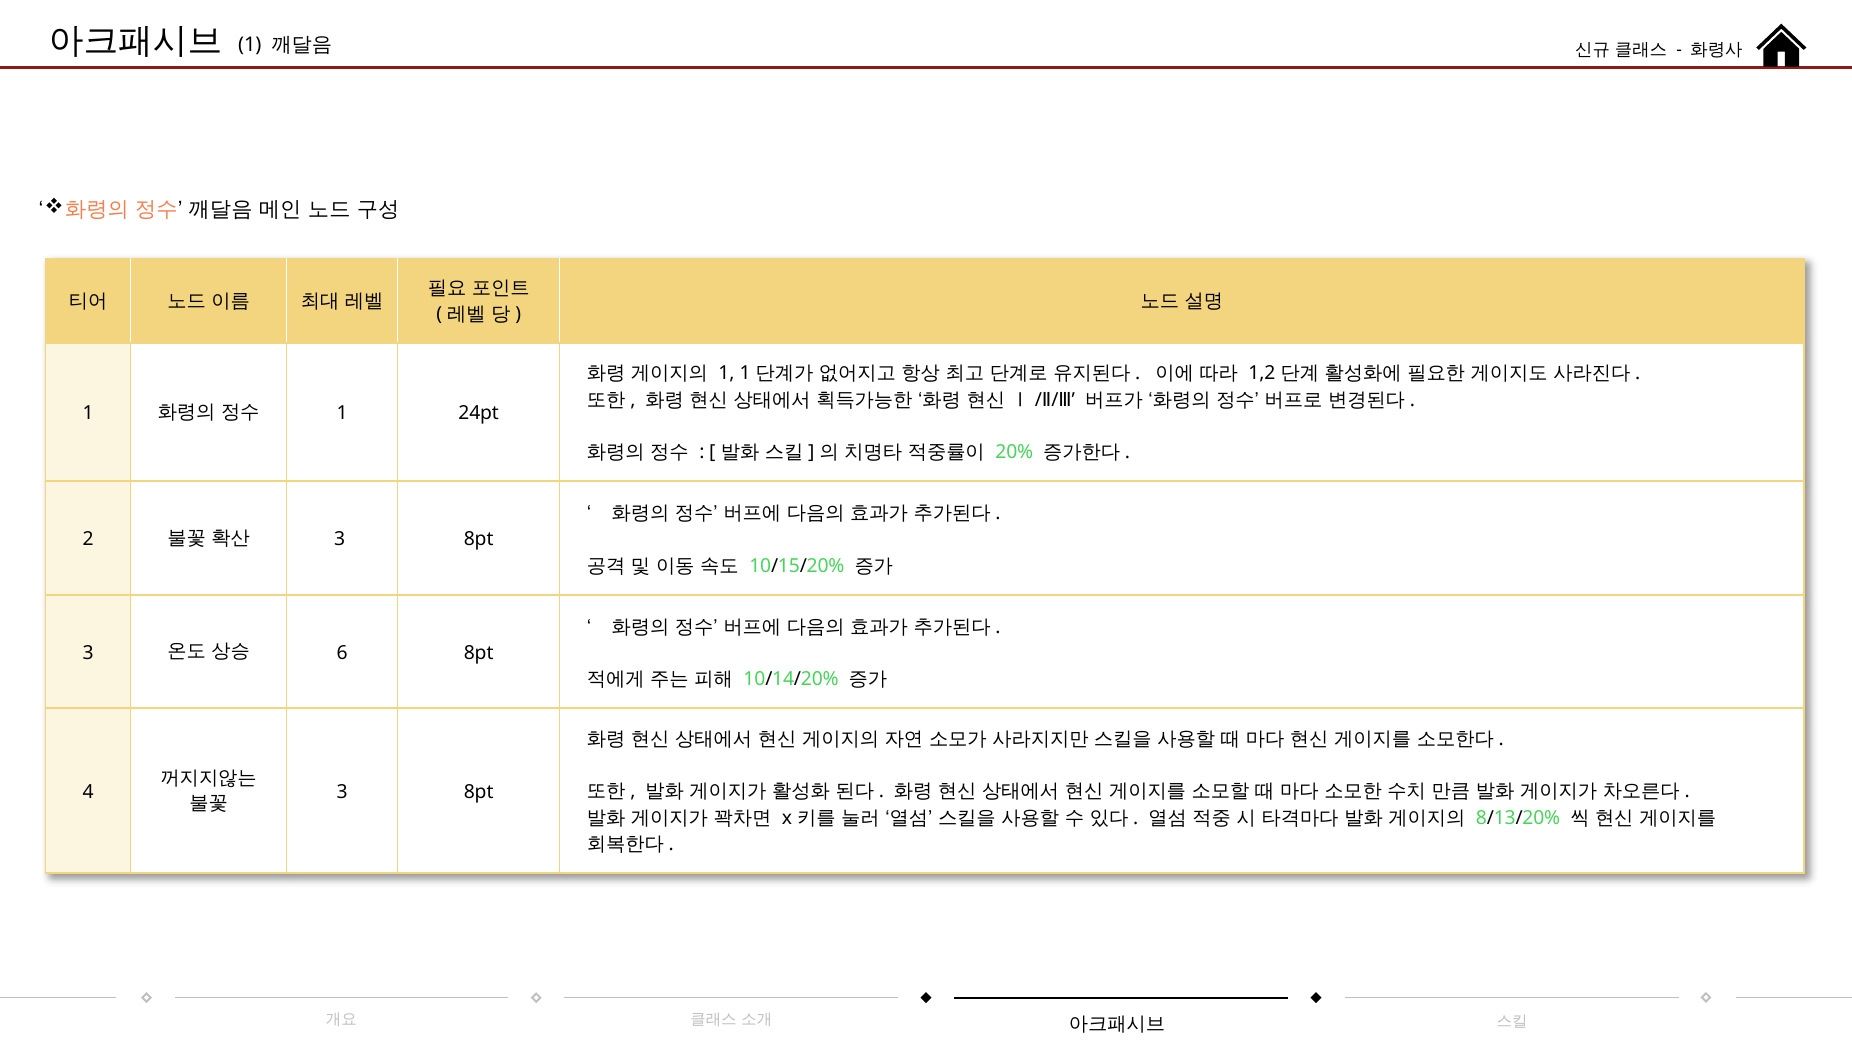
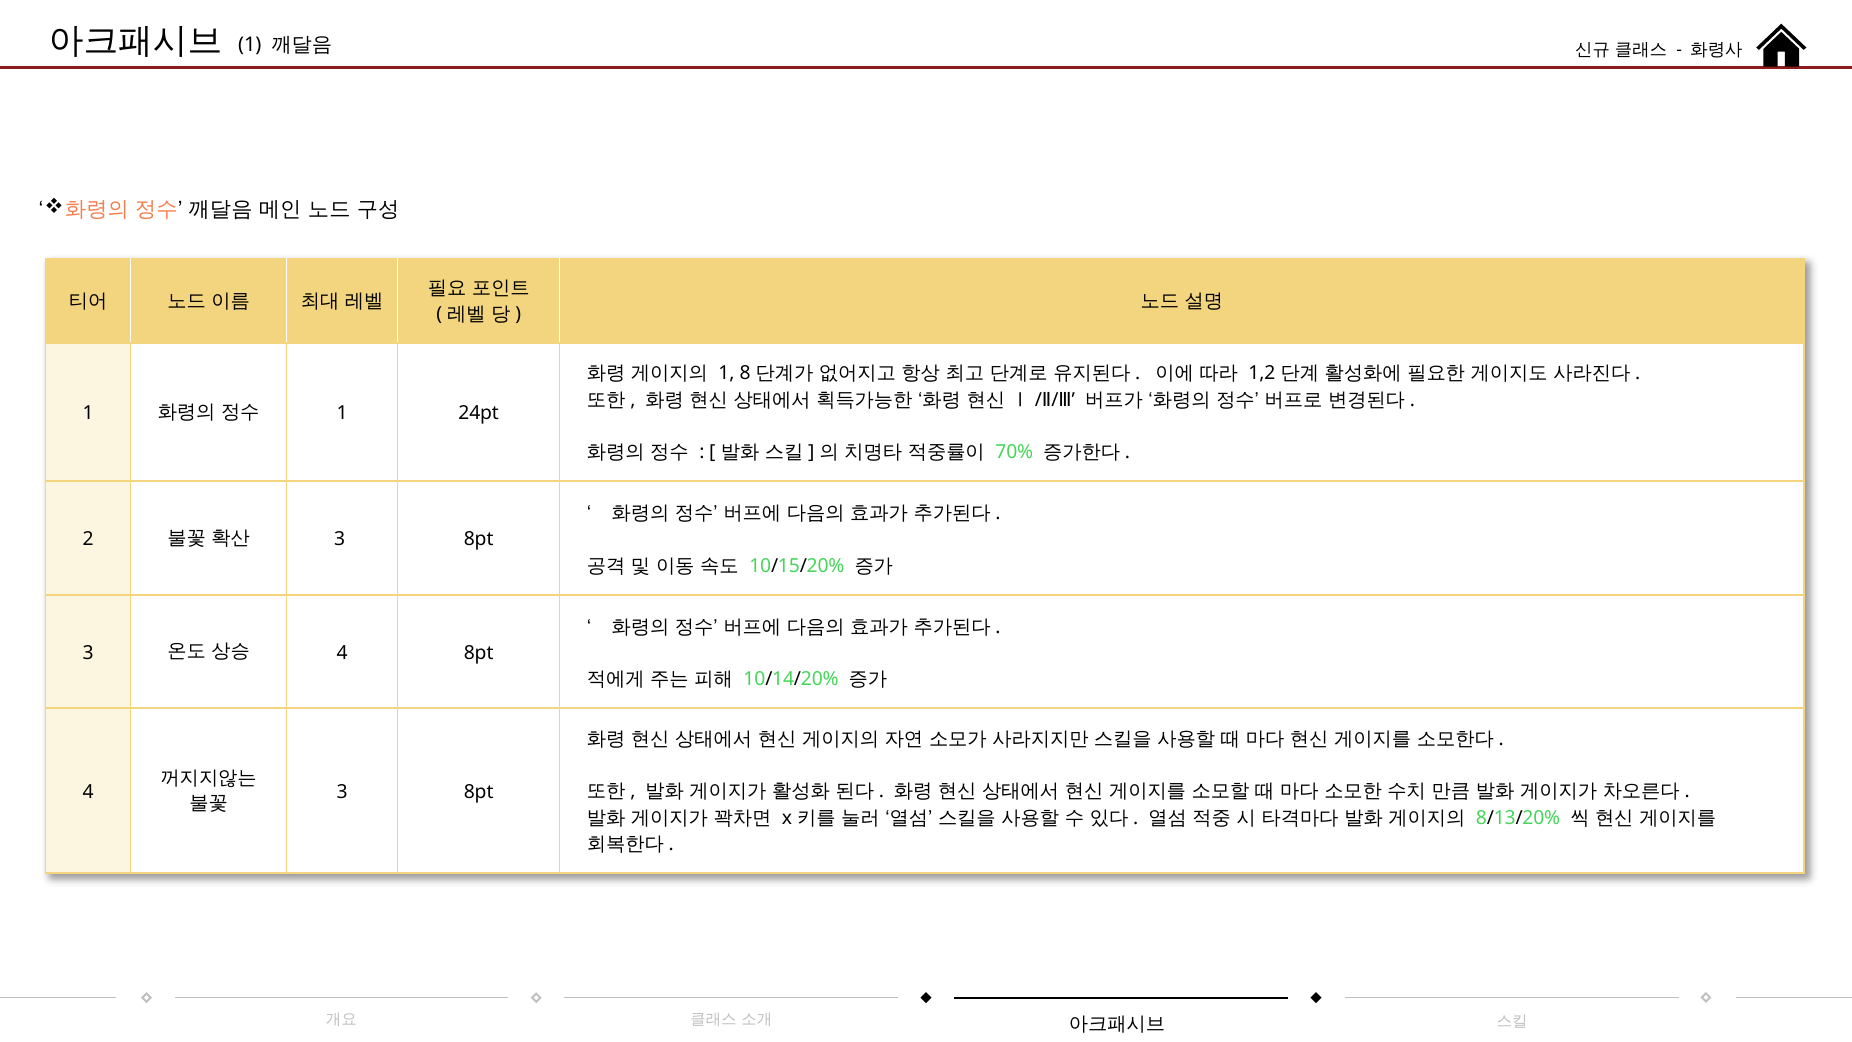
1 1: 1 -> 8
20%: 20% -> 70%
6 at (342, 652): 6 -> 4
